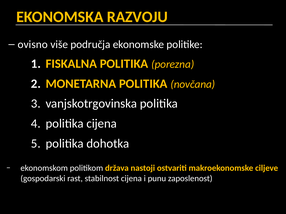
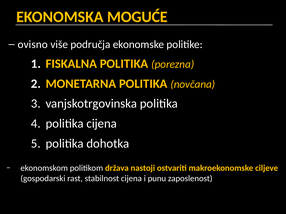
RAZVOJU: RAZVOJU -> MOGUĆE
